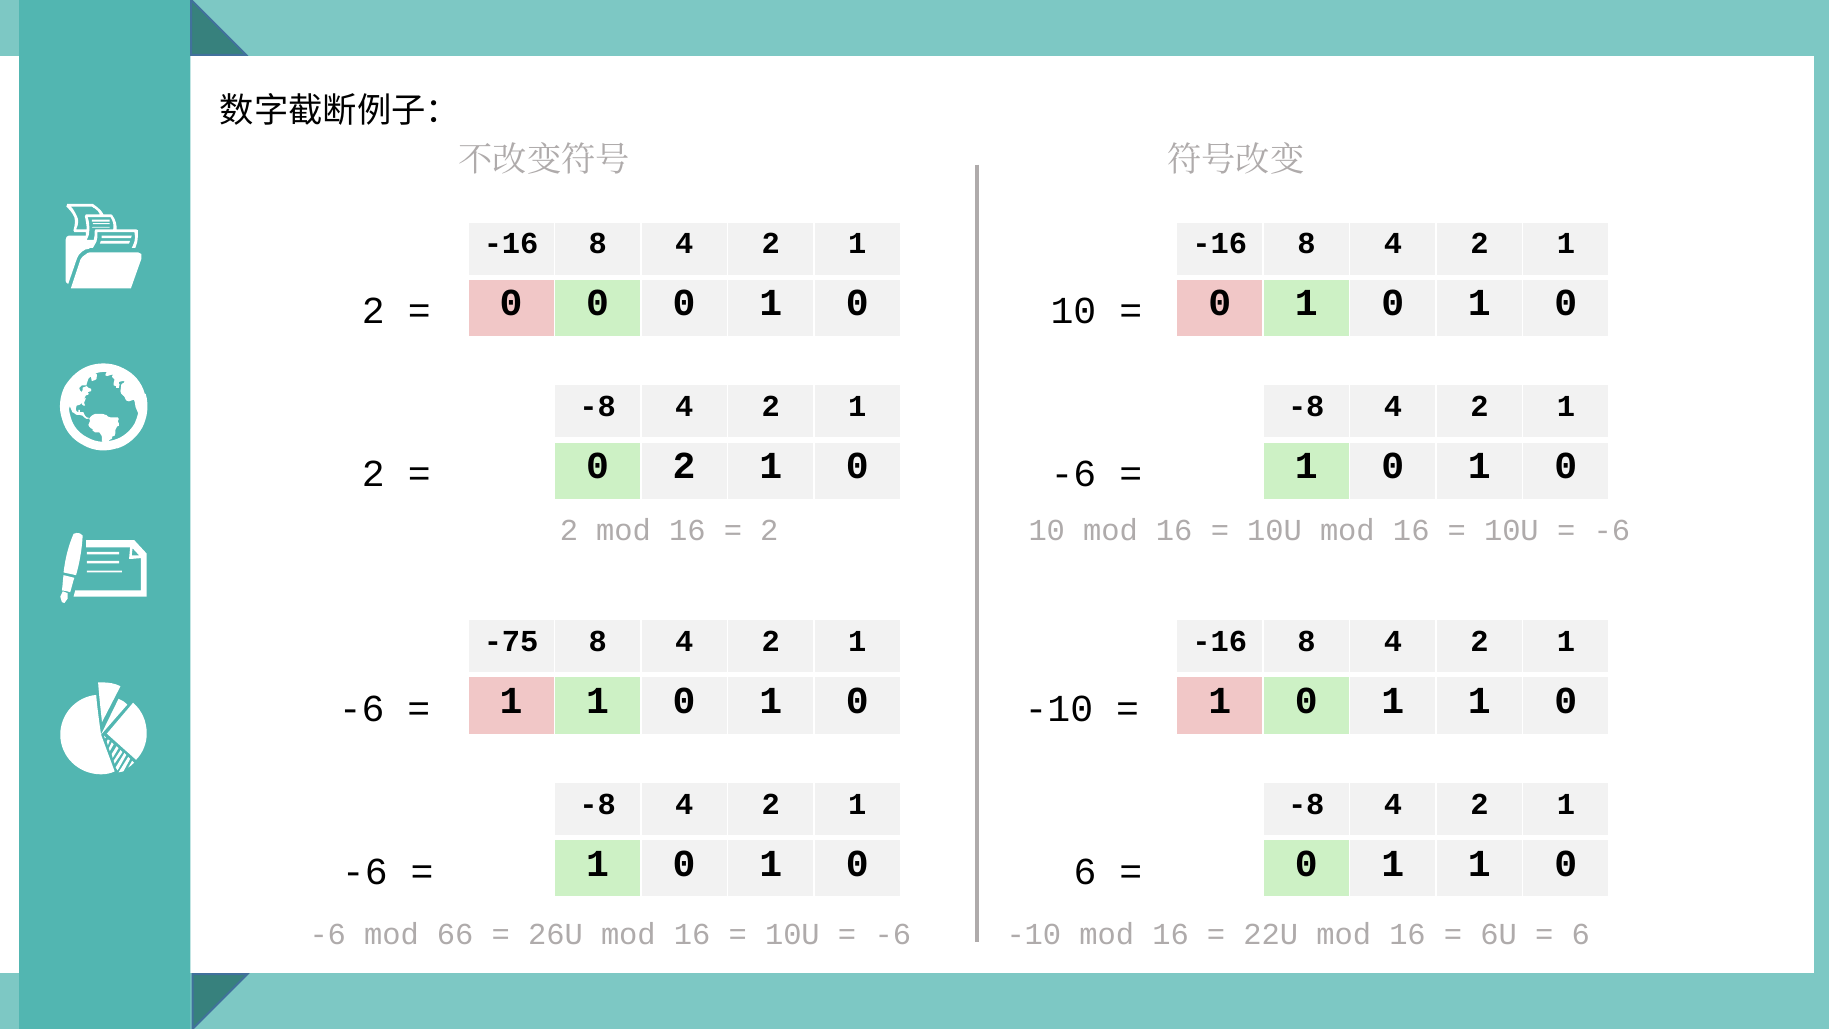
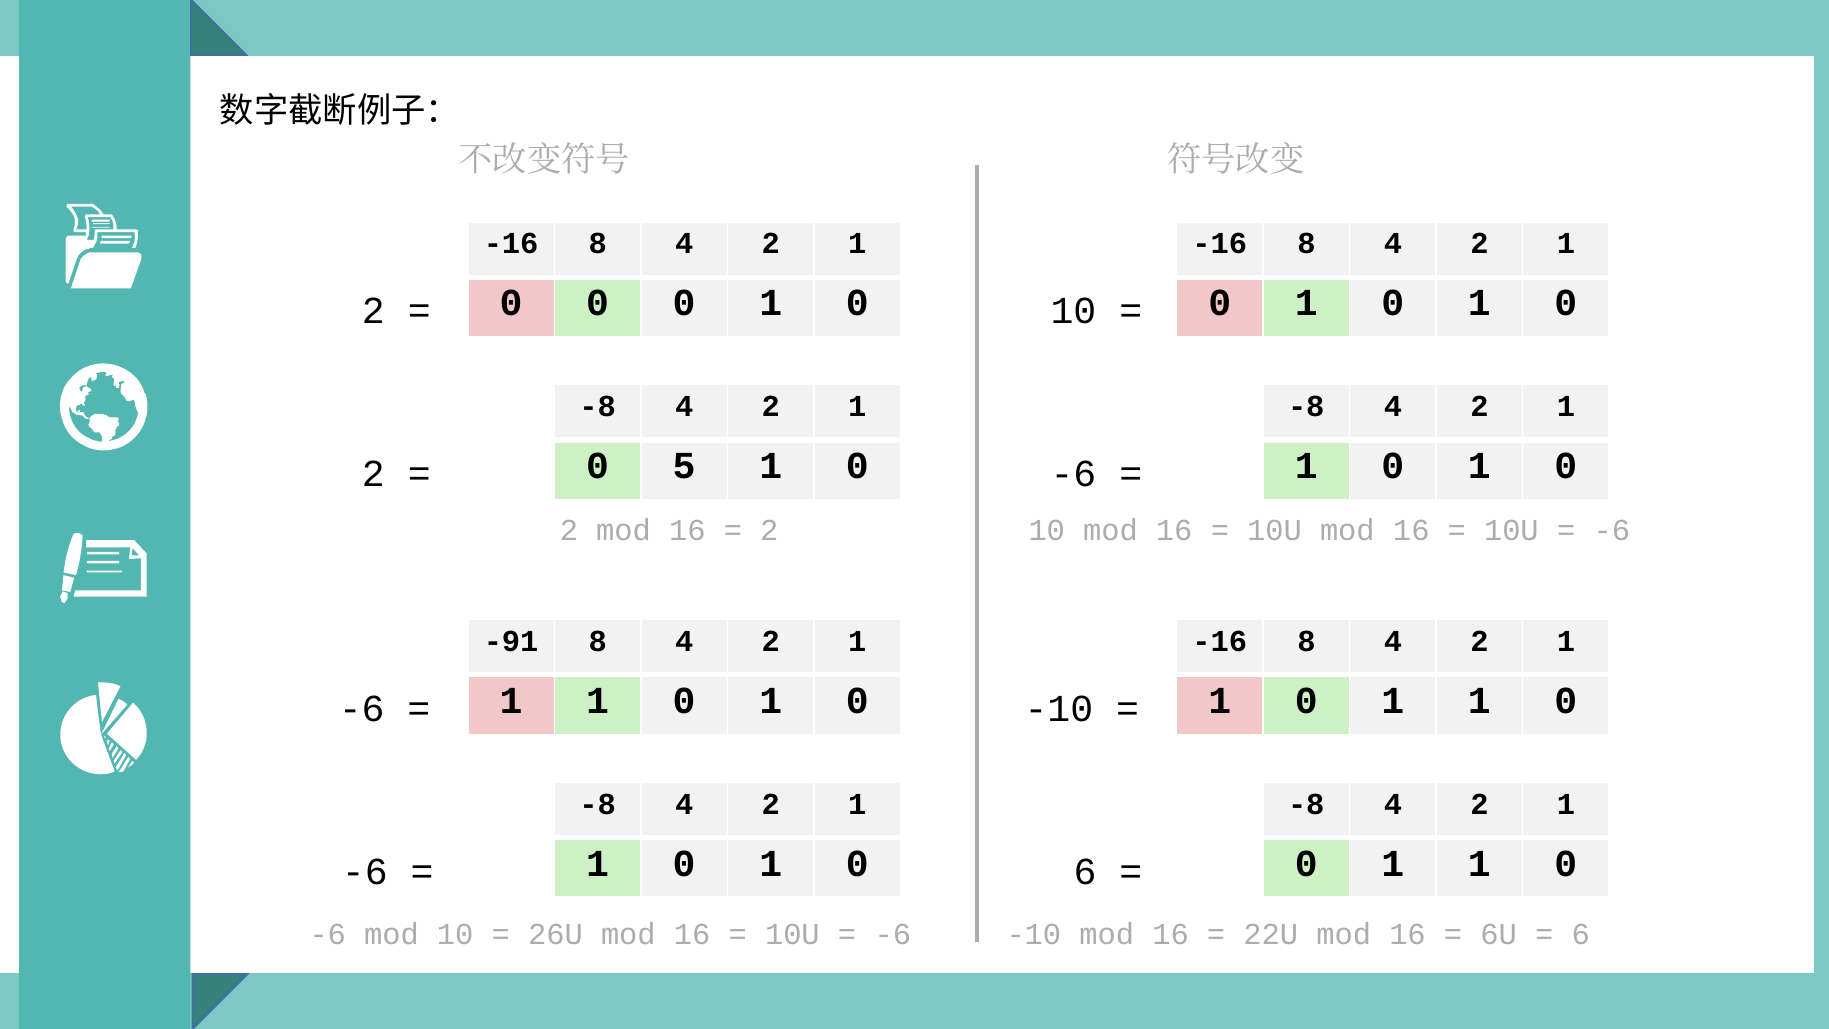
2 at (684, 466): 2 -> 5
-75: -75 -> -91
mod 66: 66 -> 10
